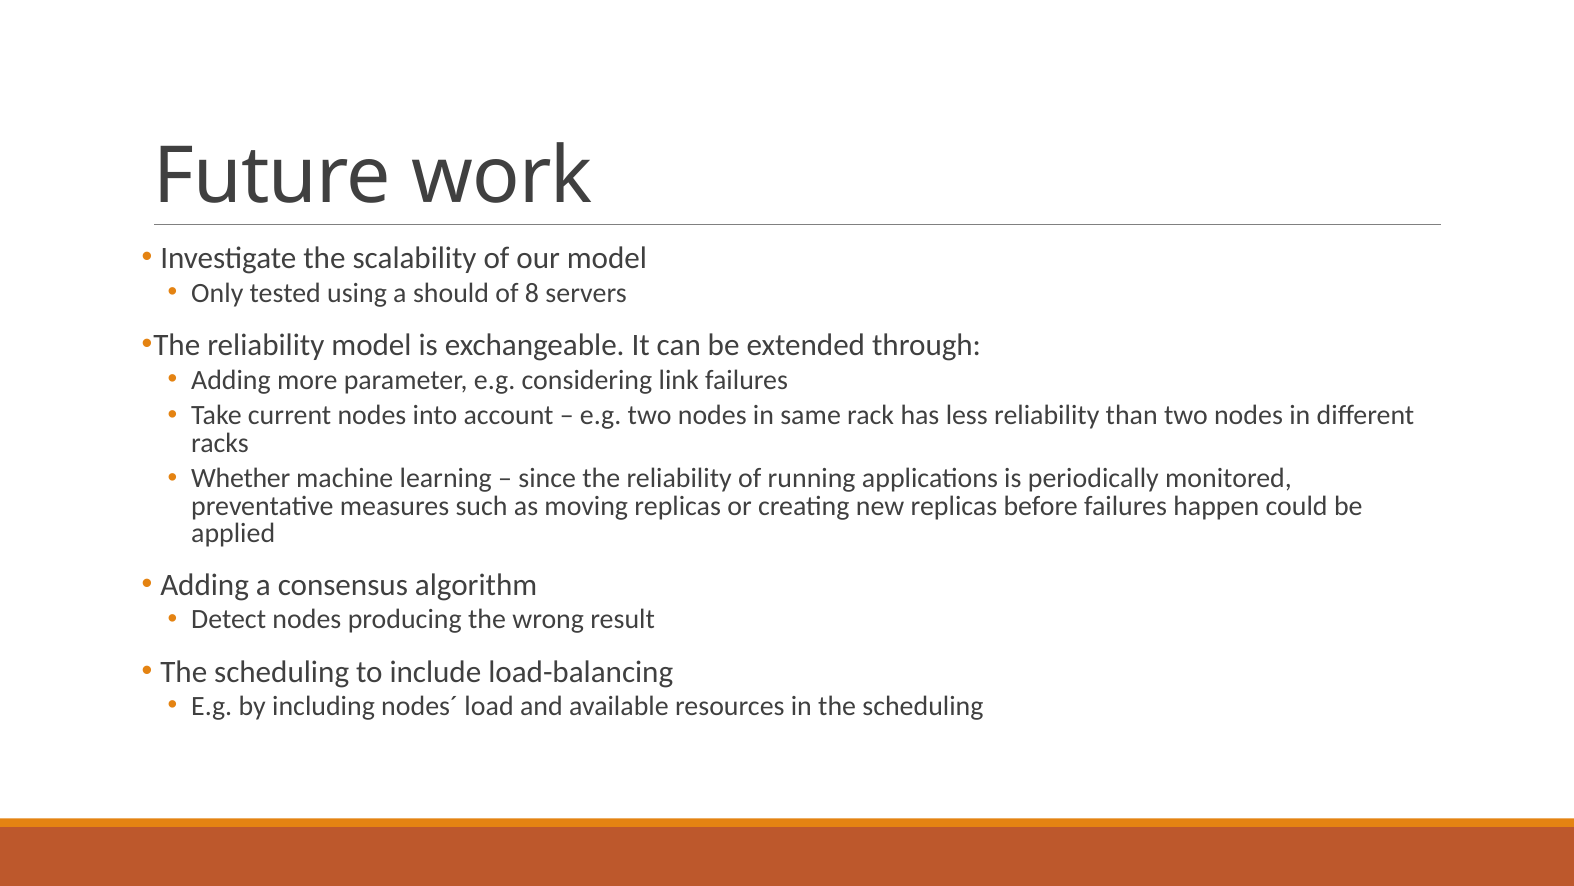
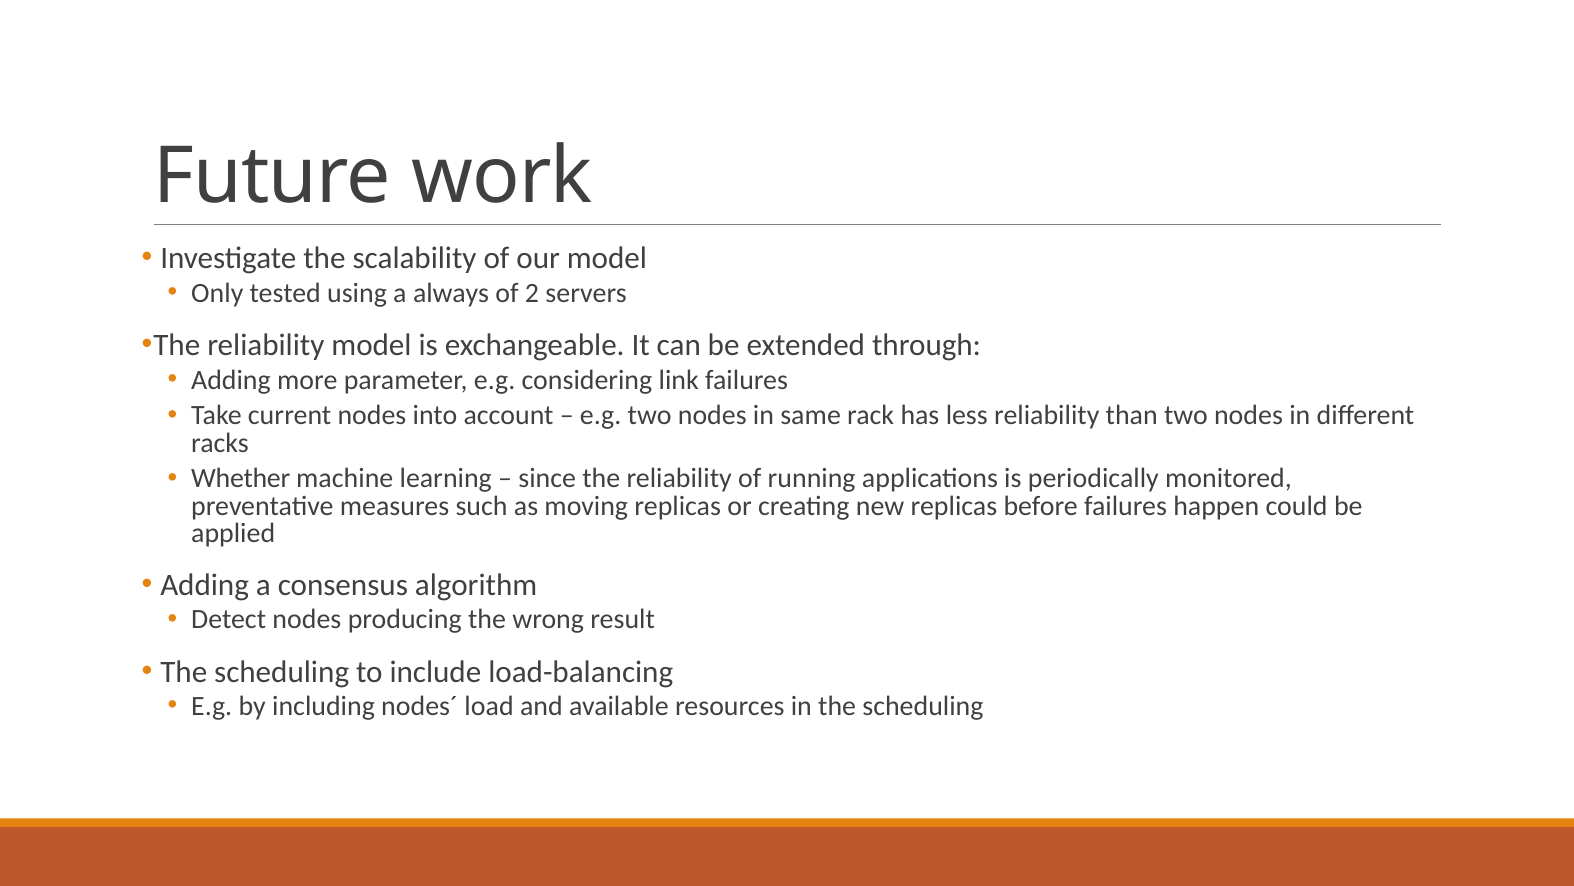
should: should -> always
8: 8 -> 2
